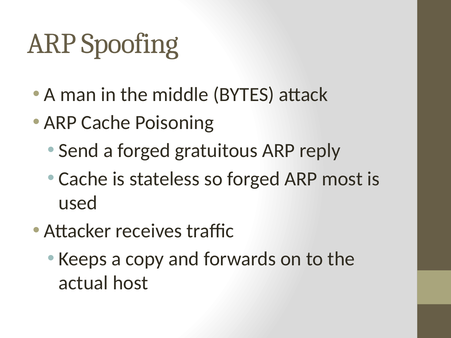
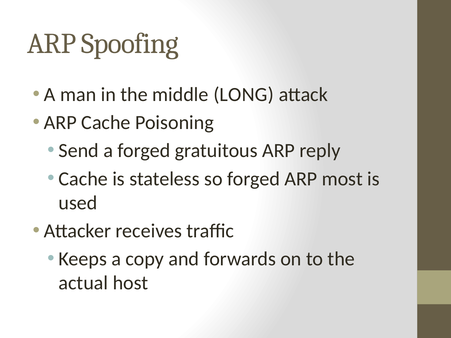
BYTES: BYTES -> LONG
